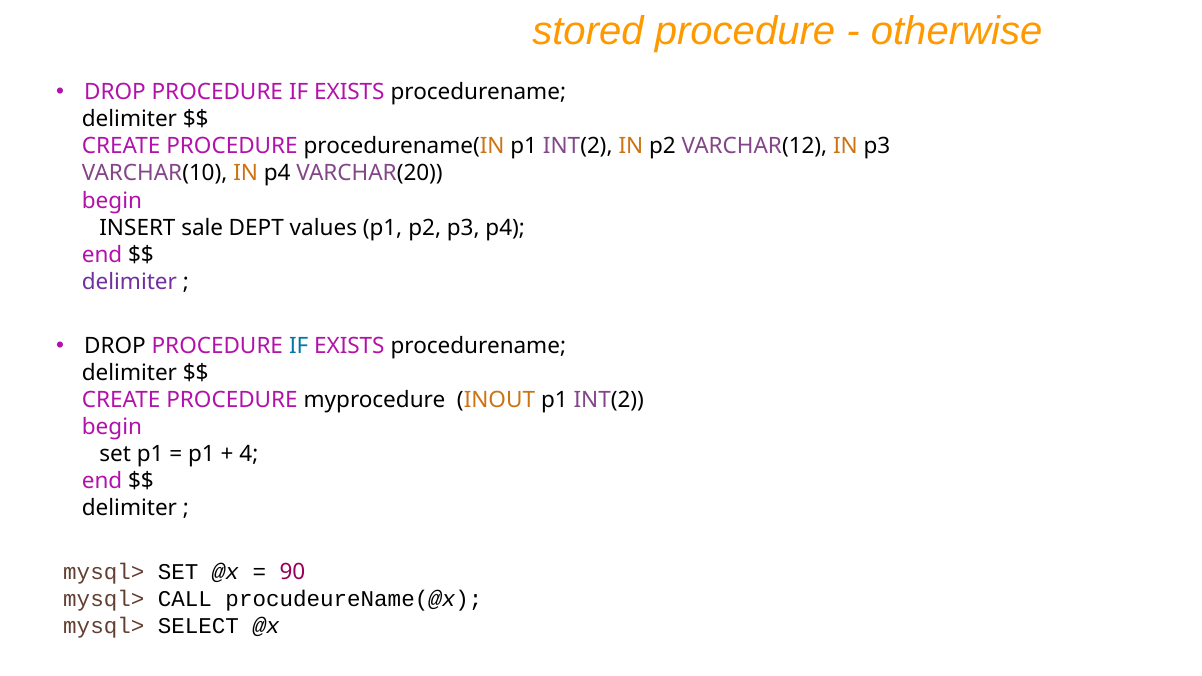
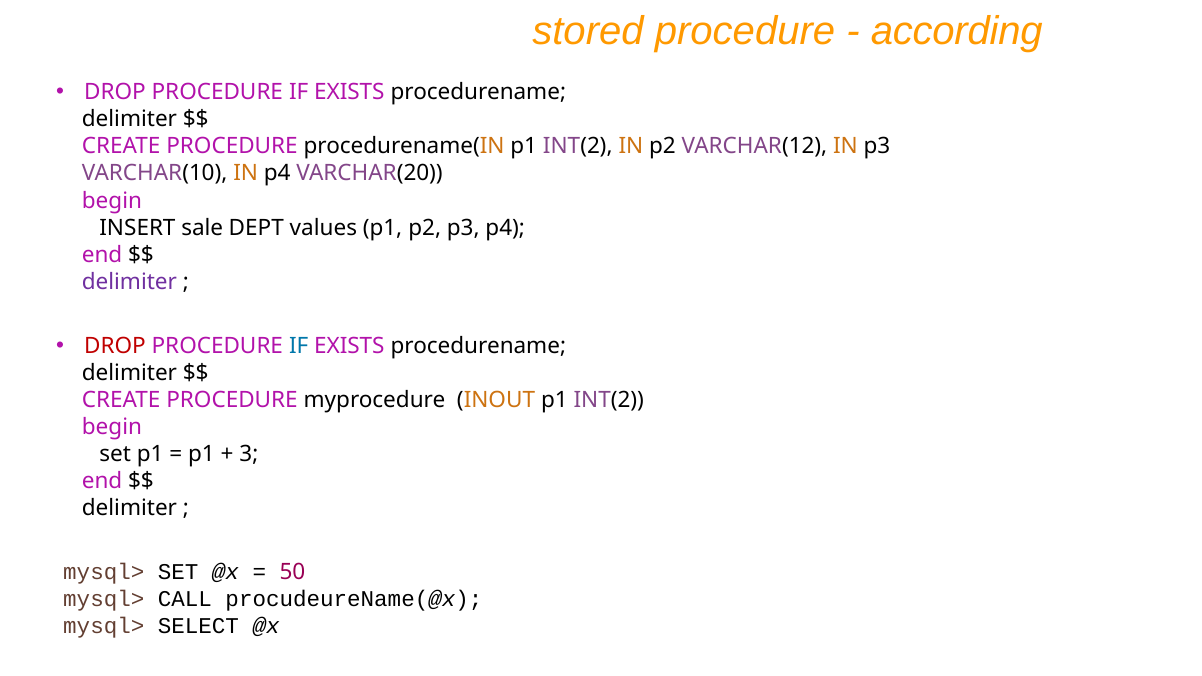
otherwise: otherwise -> according
DROP at (115, 346) colour: black -> red
4: 4 -> 3
90: 90 -> 50
